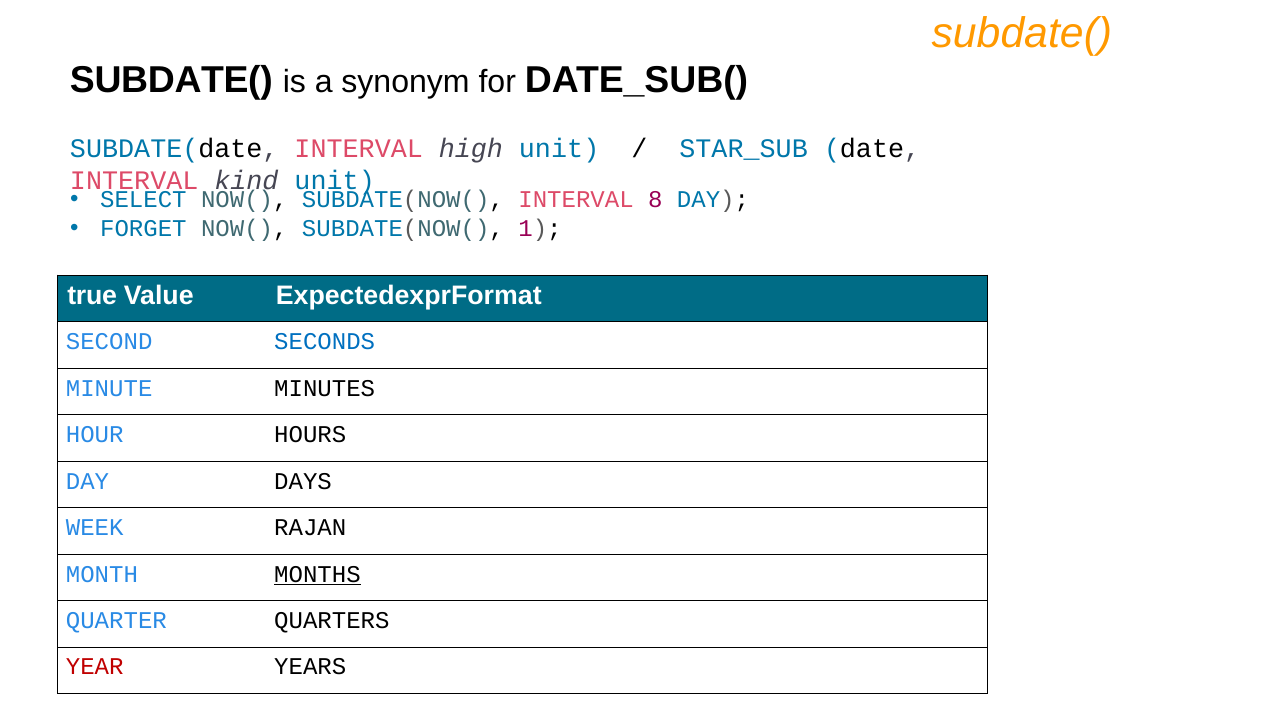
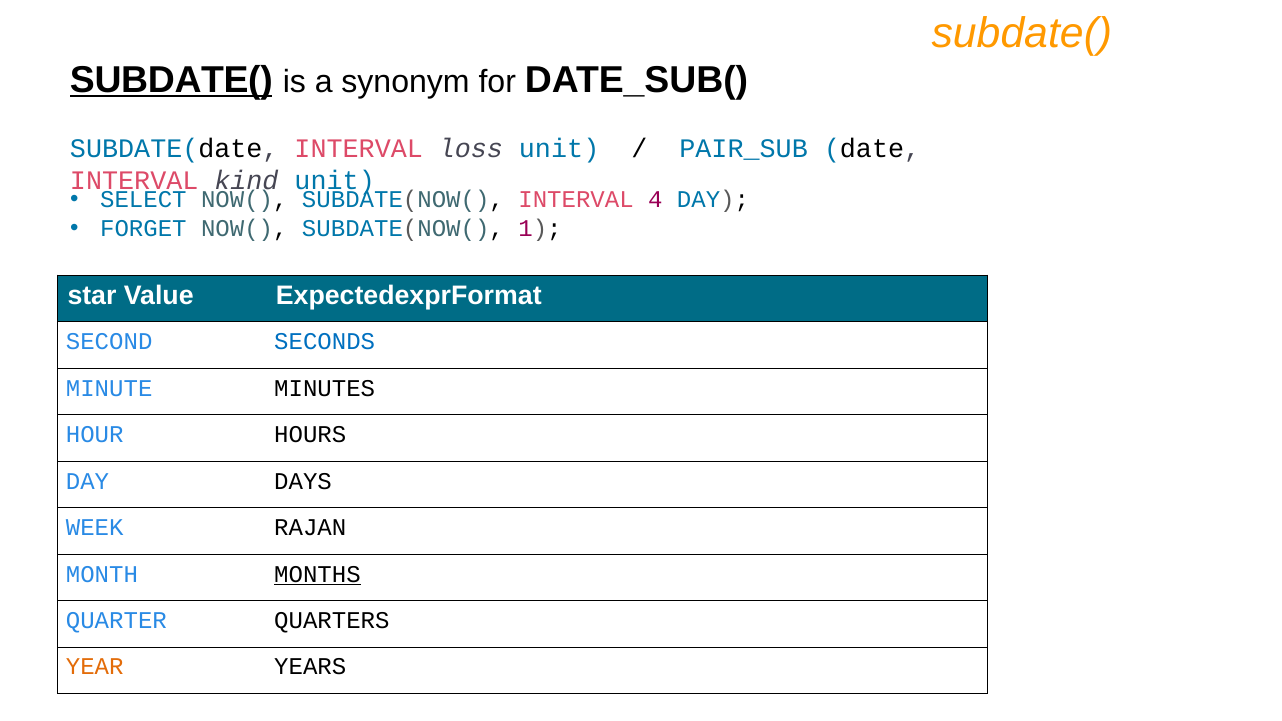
SUBDATE( at (171, 80) underline: none -> present
high: high -> loss
STAR_SUB: STAR_SUB -> PAIR_SUB
8: 8 -> 4
true: true -> star
YEAR colour: red -> orange
